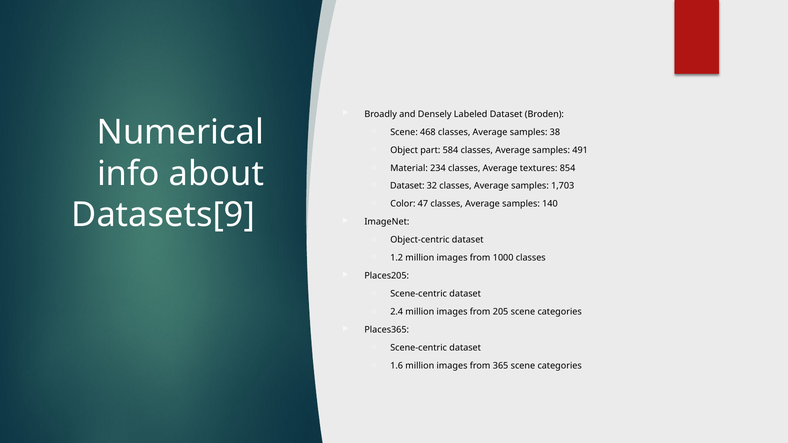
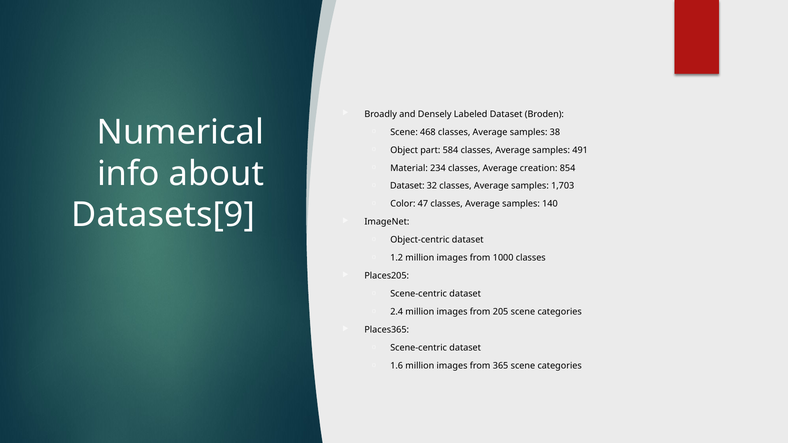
textures: textures -> creation
